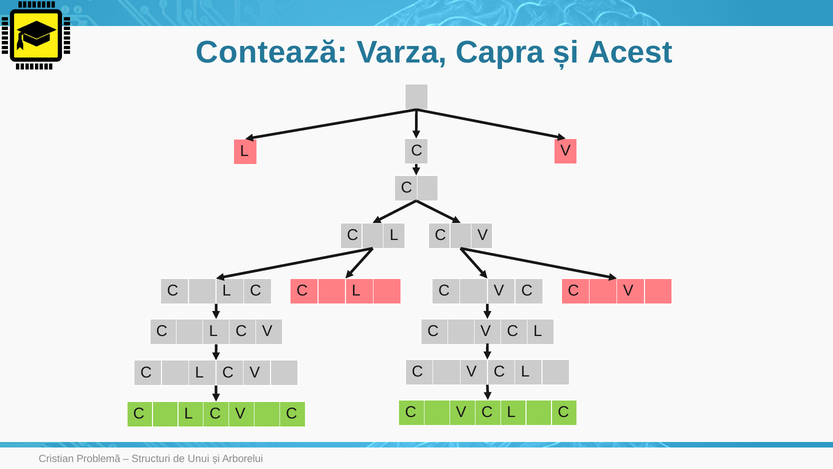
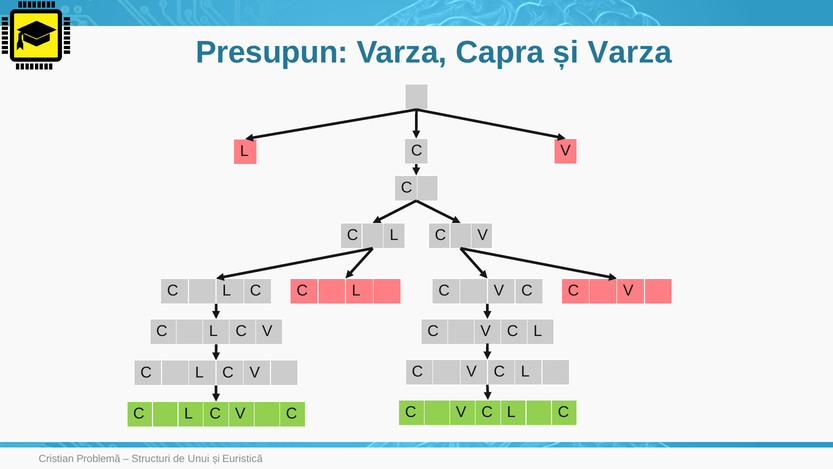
Contează: Contează -> Presupun
și Acest: Acest -> Varza
Arborelui: Arborelui -> Euristică
